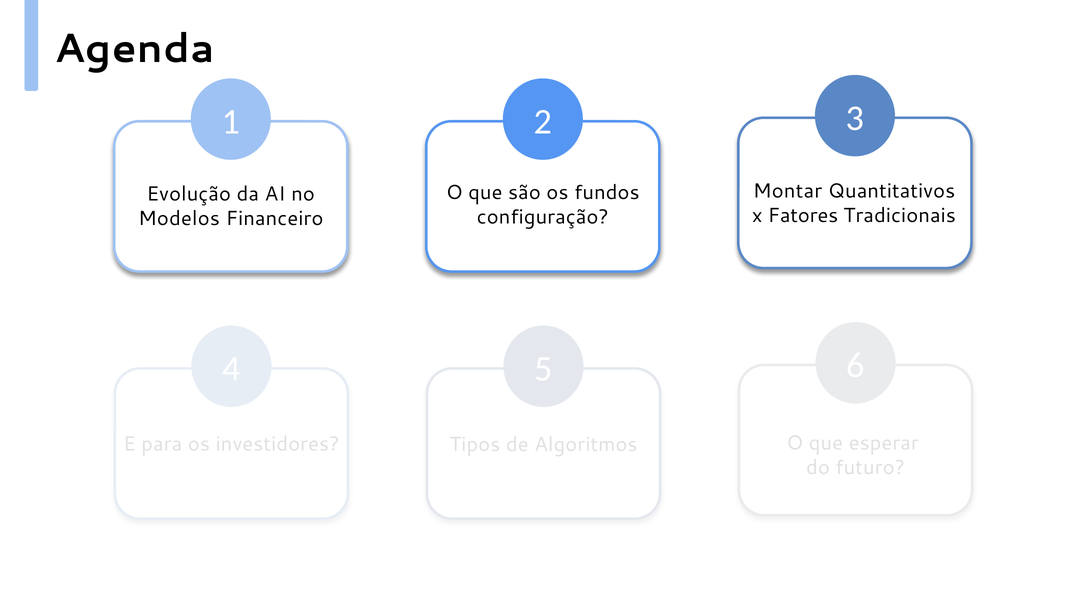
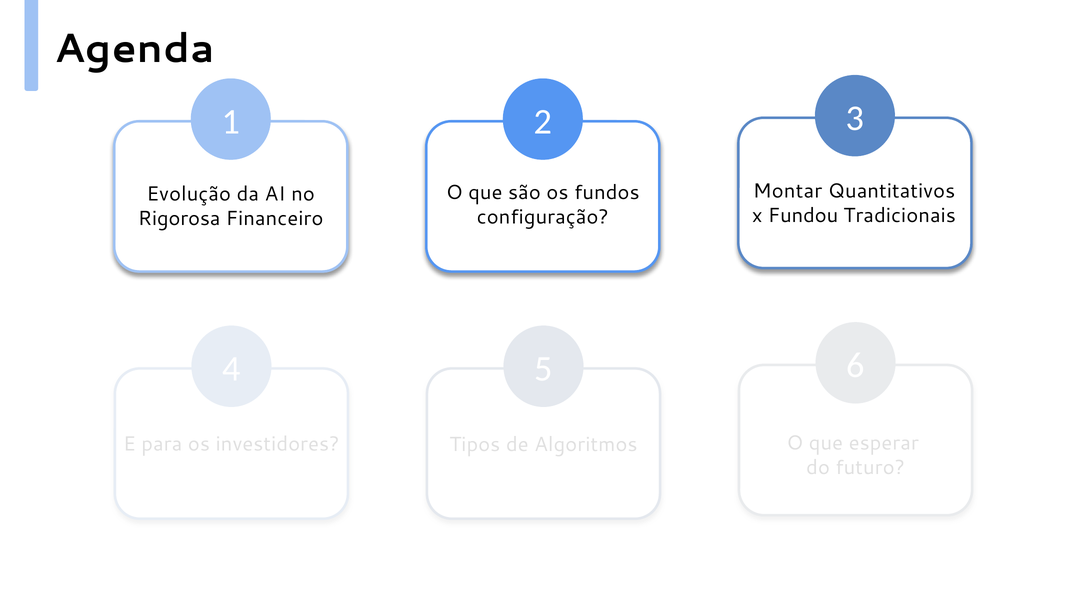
Fatores: Fatores -> Fundou
Modelos: Modelos -> Rigorosa
